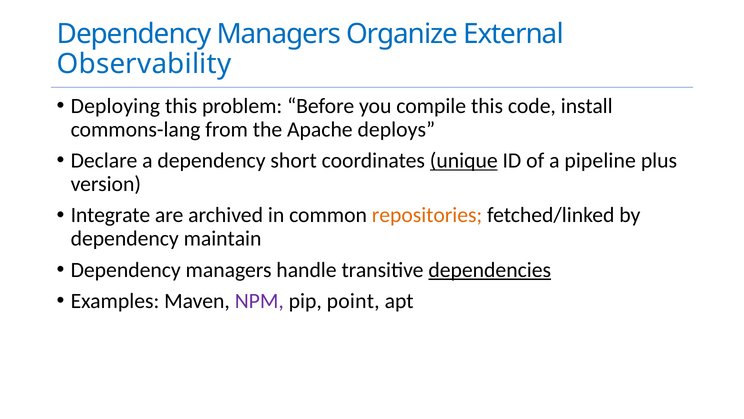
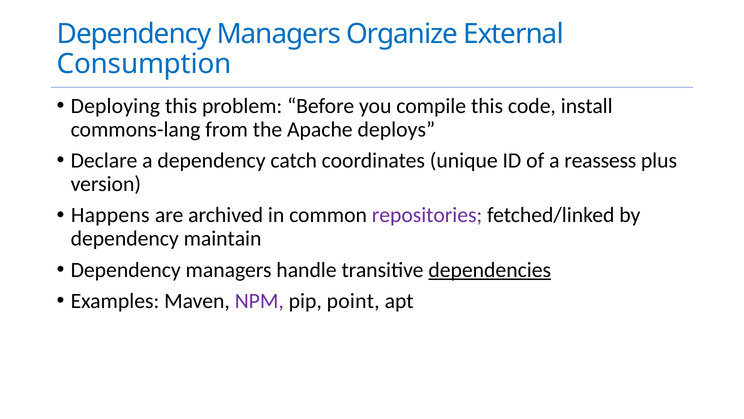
Observability: Observability -> Consumption
short: short -> catch
unique underline: present -> none
pipeline: pipeline -> reassess
Integrate: Integrate -> Happens
repositories colour: orange -> purple
